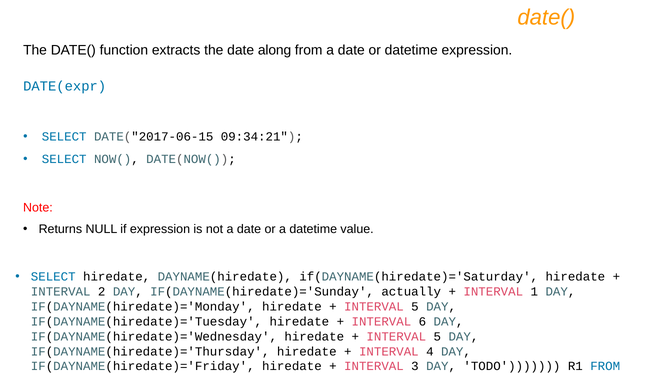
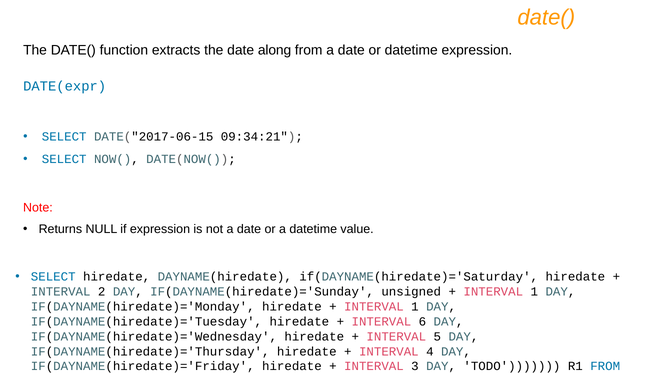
actually: actually -> unsigned
5 at (415, 307): 5 -> 1
